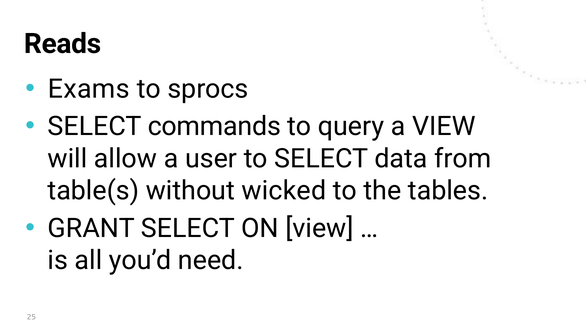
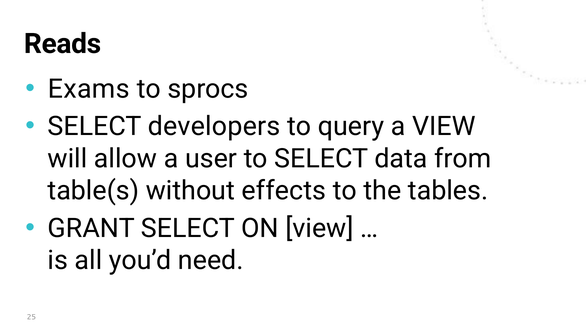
commands: commands -> developers
wicked: wicked -> effects
